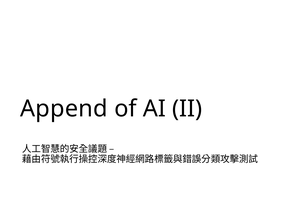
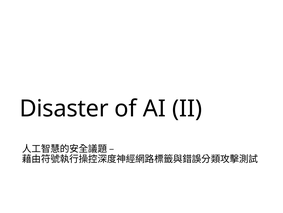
Append: Append -> Disaster
